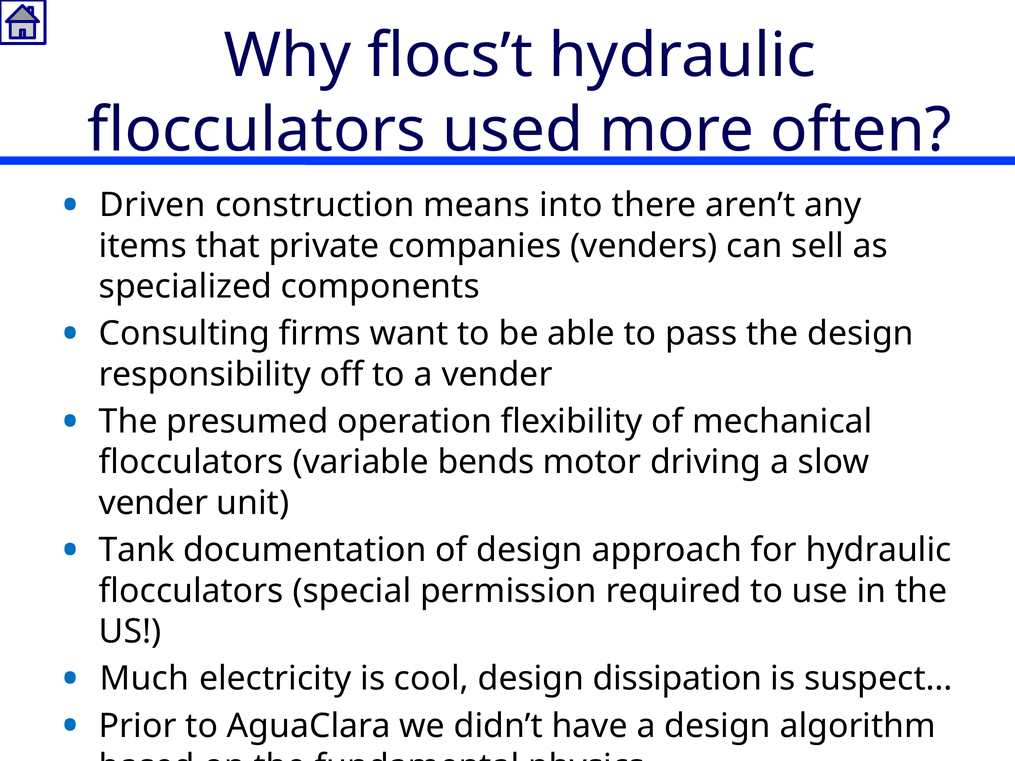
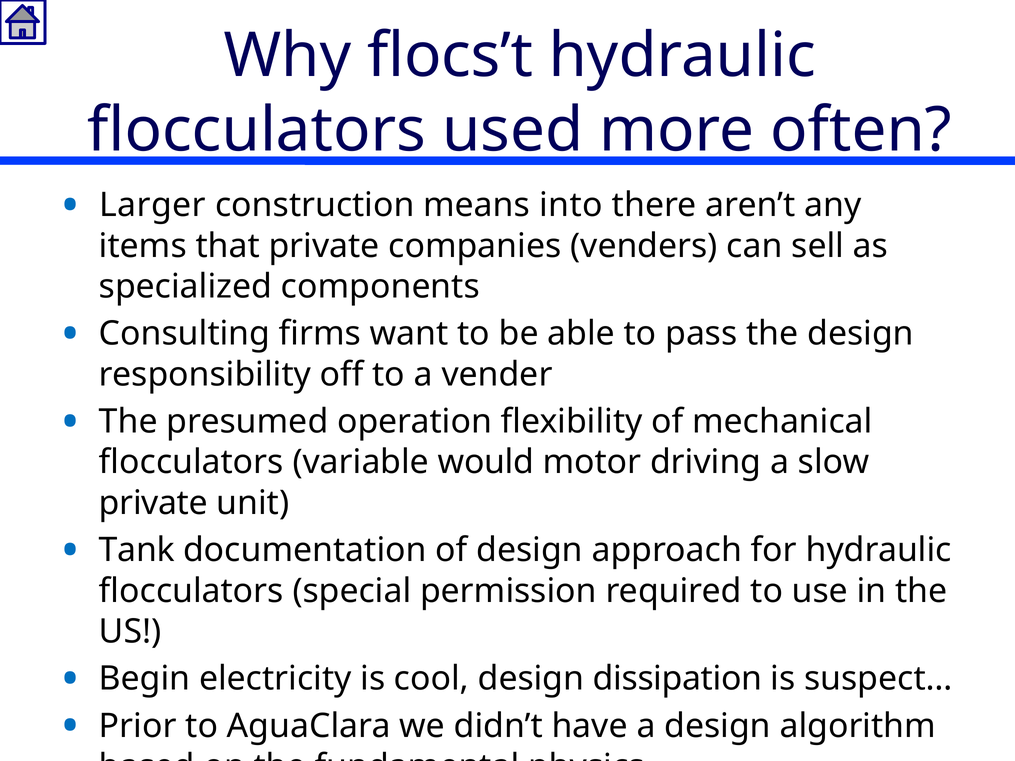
Driven: Driven -> Larger
bends: bends -> would
vender at (153, 503): vender -> private
Much: Much -> Begin
